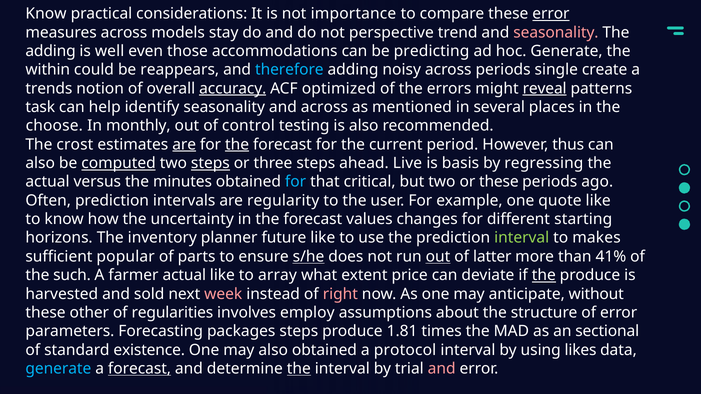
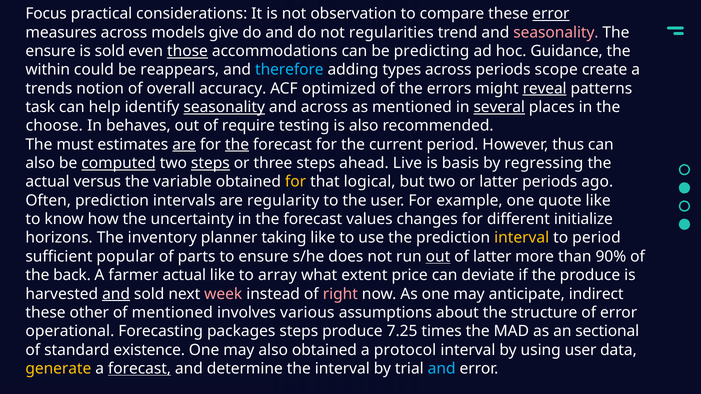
Know at (46, 14): Know -> Focus
importance: importance -> observation
stay: stay -> give
perspective: perspective -> regularities
adding at (51, 51): adding -> ensure
is well: well -> sold
those underline: none -> present
hoc Generate: Generate -> Guidance
noisy: noisy -> types
single: single -> scope
accuracy underline: present -> none
seasonality at (224, 107) underline: none -> present
several underline: none -> present
monthly: monthly -> behaves
control: control -> require
crost: crost -> must
minutes: minutes -> variable
for at (296, 182) colour: light blue -> yellow
critical: critical -> logical
or these: these -> latter
starting: starting -> initialize
future: future -> taking
interval at (522, 238) colour: light green -> yellow
to makes: makes -> period
s/he underline: present -> none
41%: 41% -> 90%
such: such -> back
the at (544, 275) underline: present -> none
and at (116, 294) underline: none -> present
without: without -> indirect
of regularities: regularities -> mentioned
employ: employ -> various
parameters: parameters -> operational
1.81: 1.81 -> 7.25
using likes: likes -> user
generate at (58, 369) colour: light blue -> yellow
the at (299, 369) underline: present -> none
and at (442, 369) colour: pink -> light blue
